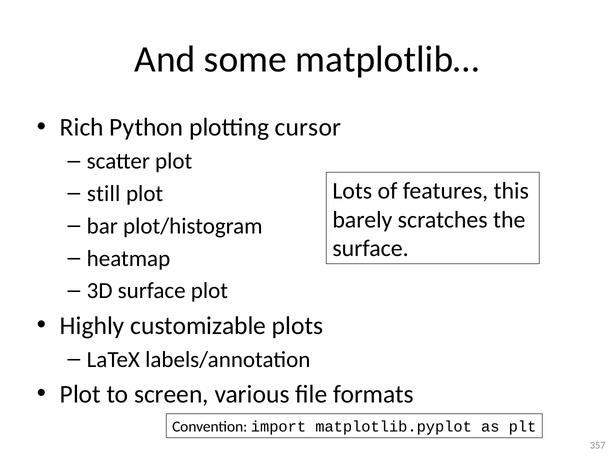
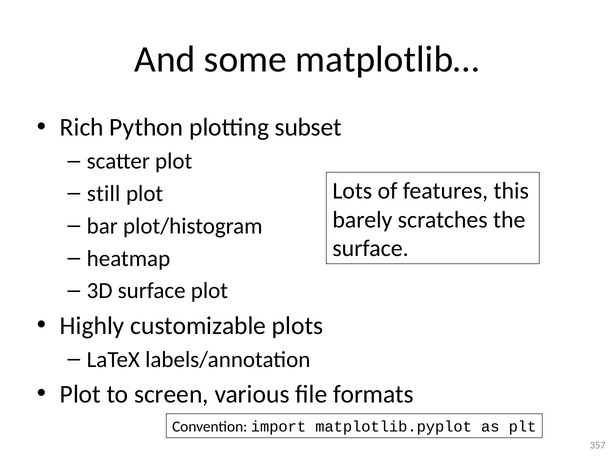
cursor: cursor -> subset
